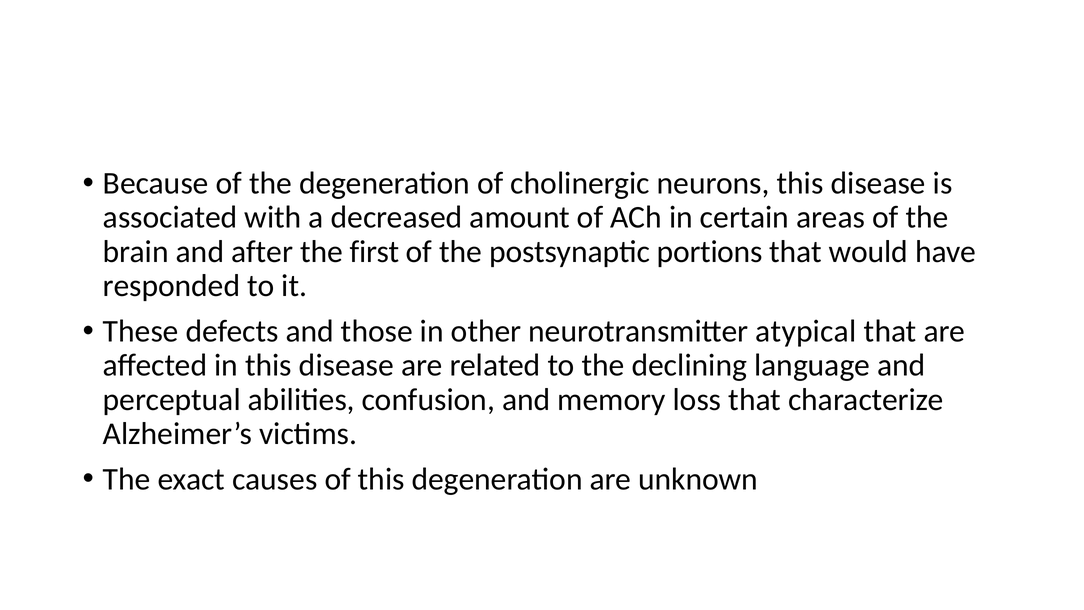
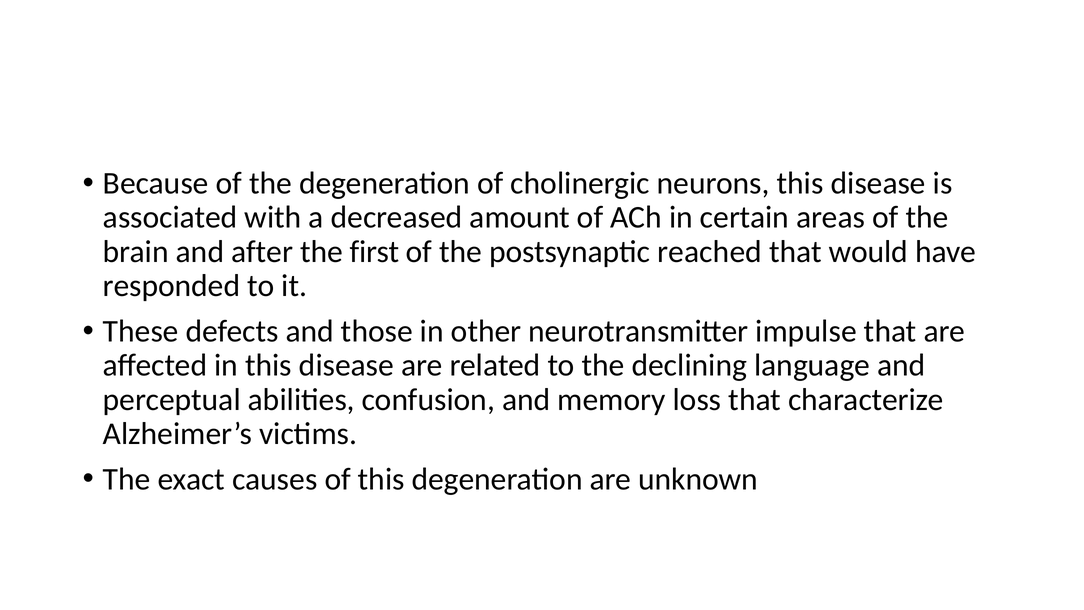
portions: portions -> reached
atypical: atypical -> impulse
